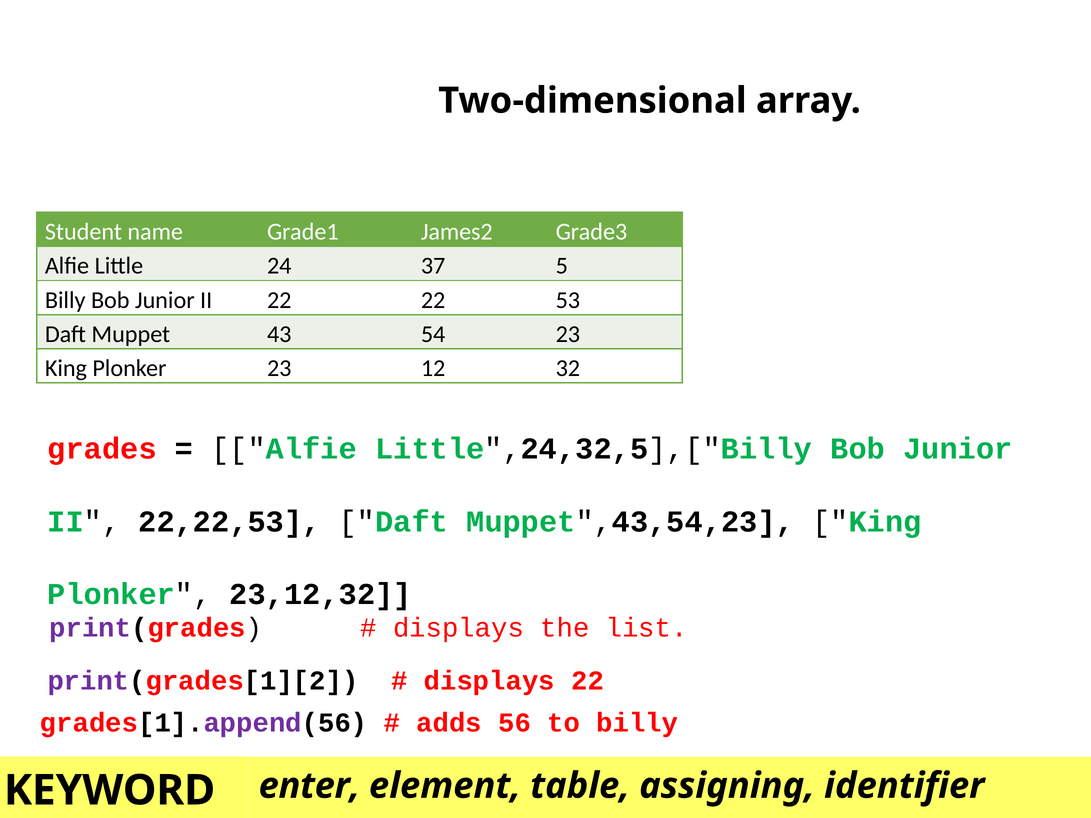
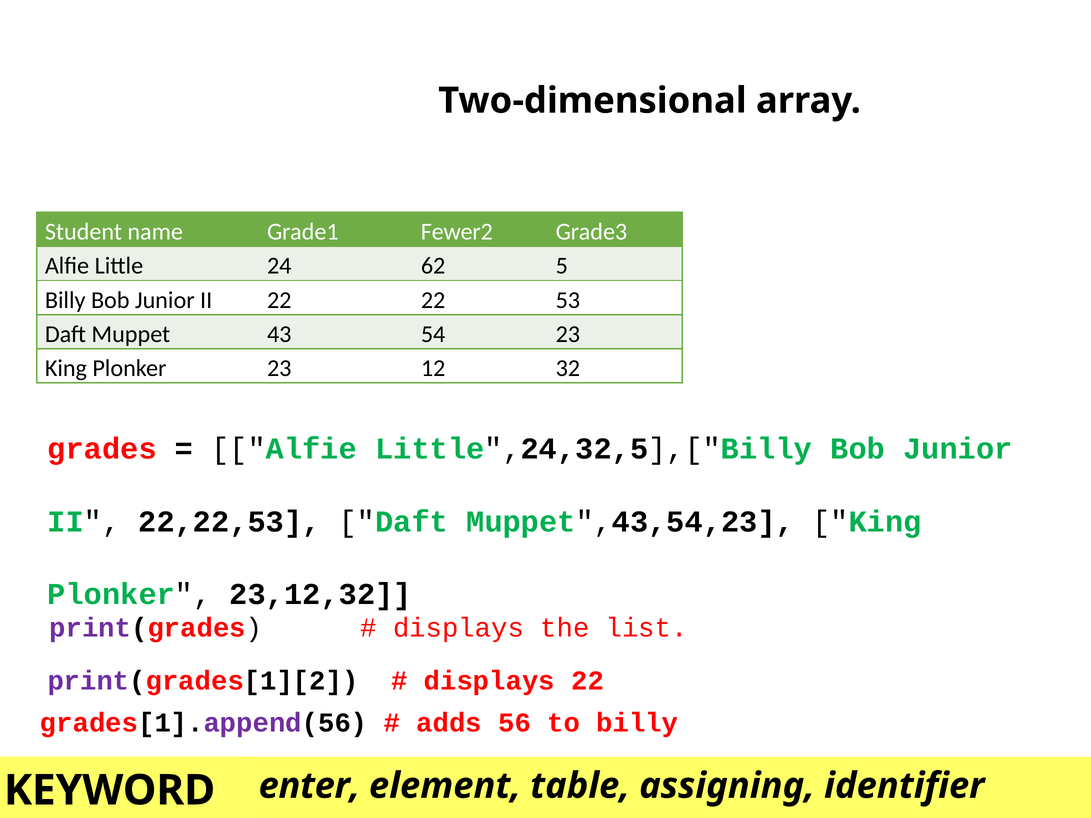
James2: James2 -> Fewer2
37: 37 -> 62
